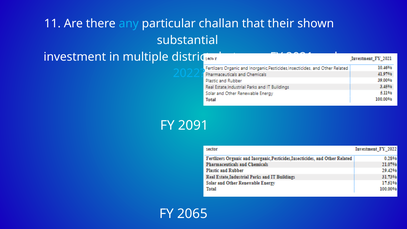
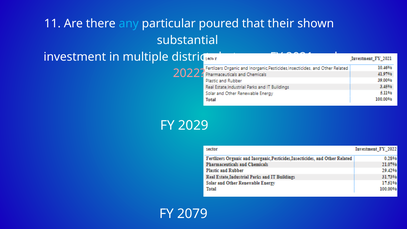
challan: challan -> poured
2022 colour: light blue -> pink
2091: 2091 -> 2029
2065: 2065 -> 2079
